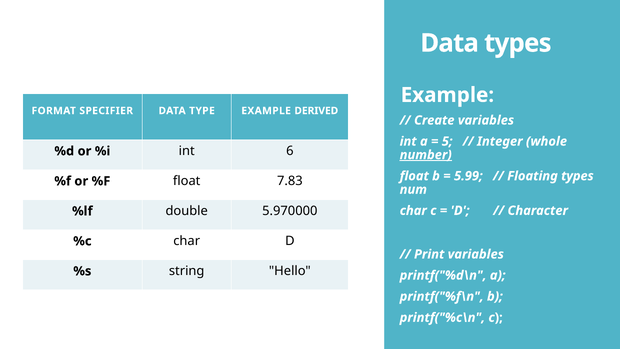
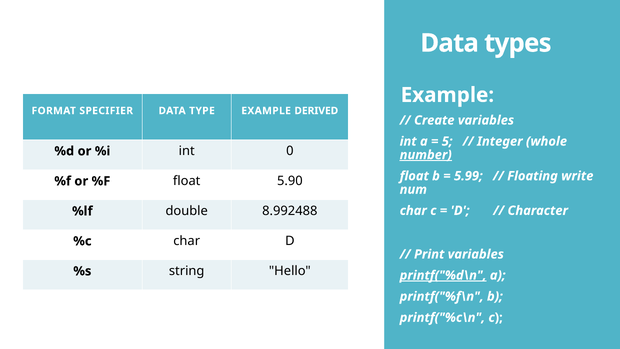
6: 6 -> 0
Floating types: types -> write
7.83: 7.83 -> 5.90
5.970000: 5.970000 -> 8.992488
printf("%d\n underline: none -> present
